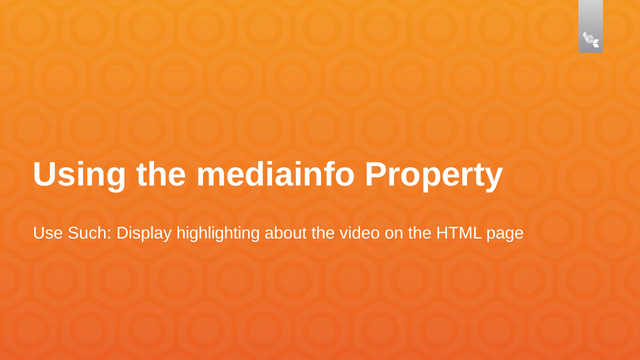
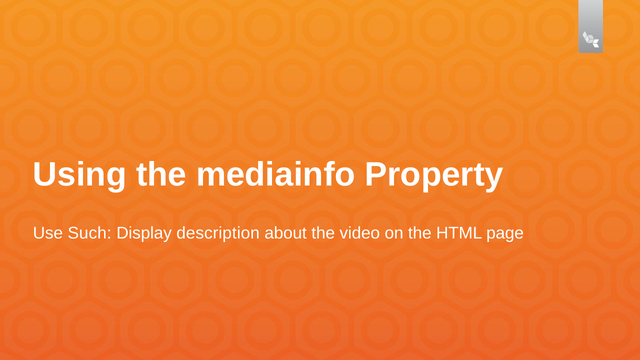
highlighting: highlighting -> description
